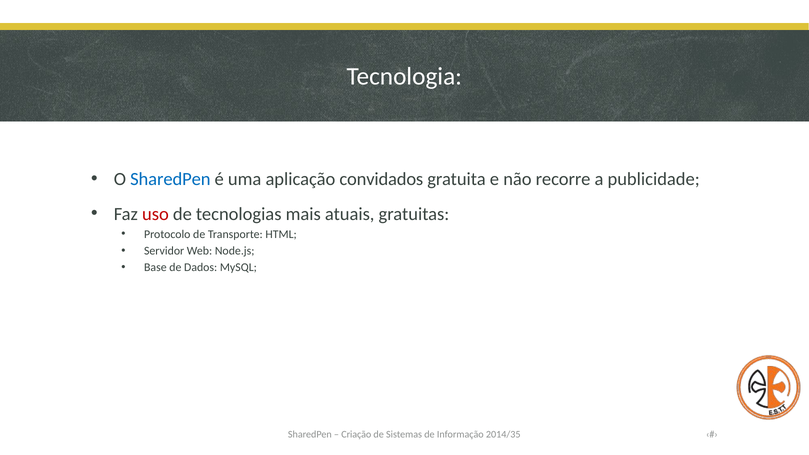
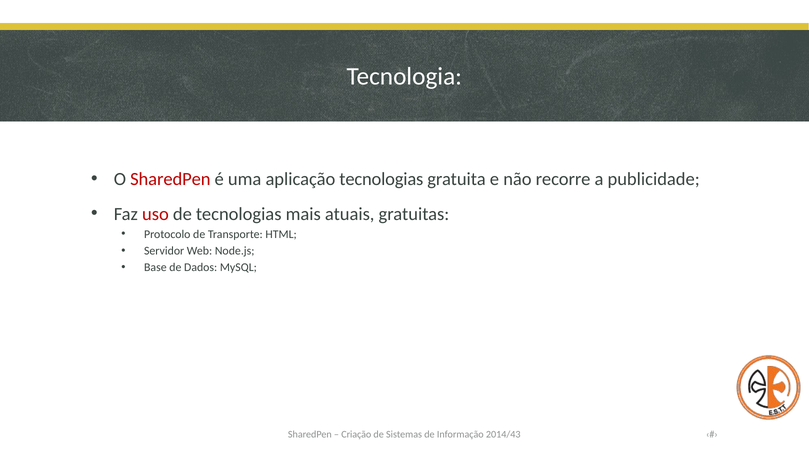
SharedPen at (170, 179) colour: blue -> red
aplicação convidados: convidados -> tecnologias
2014/35: 2014/35 -> 2014/43
